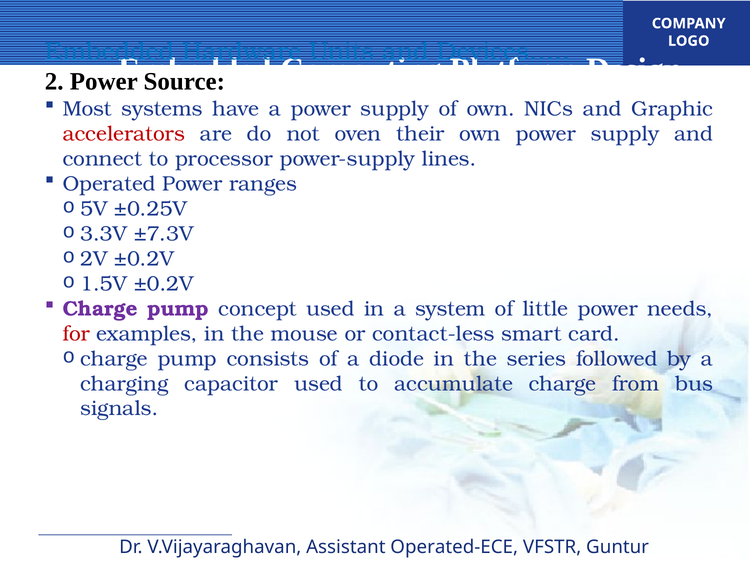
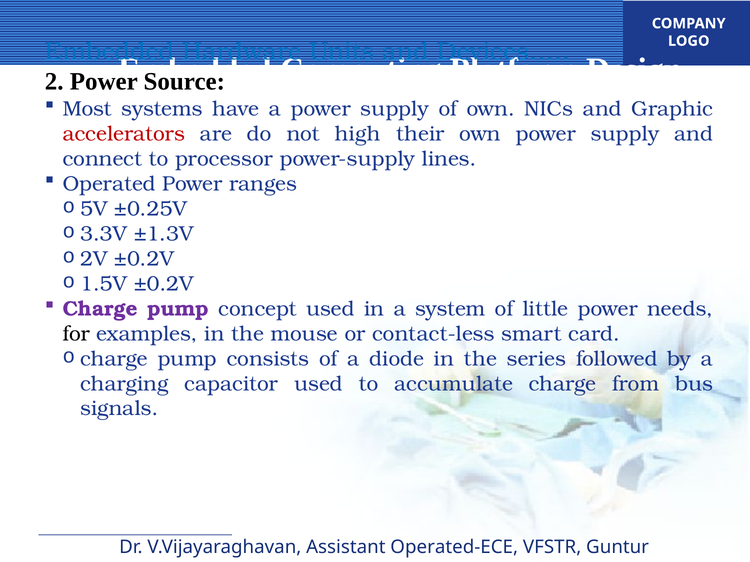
oven: oven -> high
±7.3V: ±7.3V -> ±1.3V
for colour: red -> black
